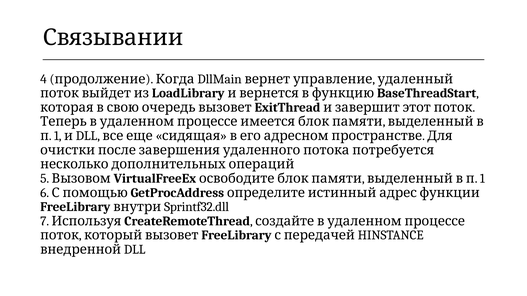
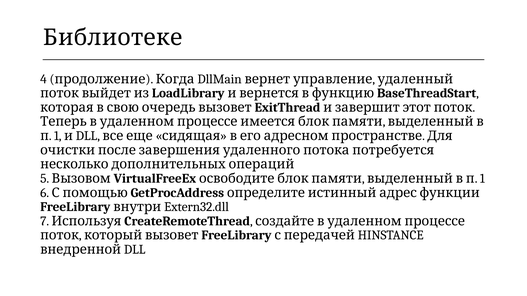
Связывании: Связывании -> Библиотеке
Sprintf32.dll: Sprintf32.dll -> Extern32.dll
